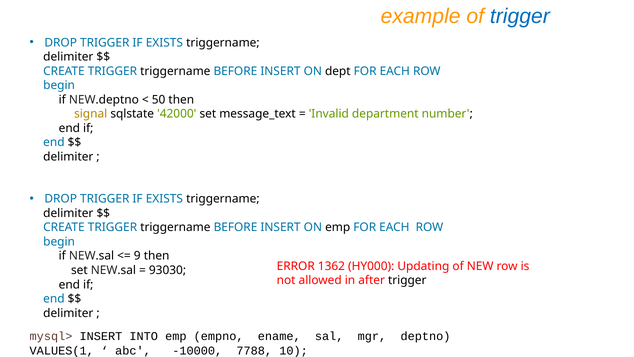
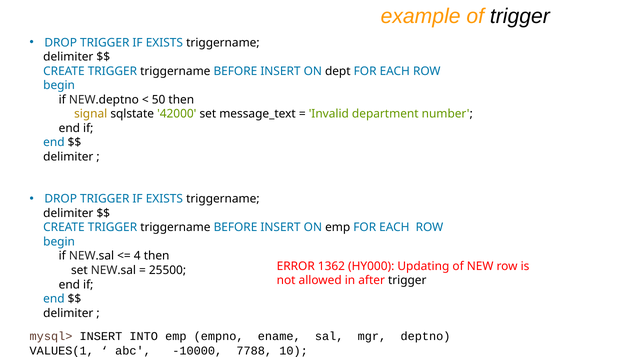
trigger at (520, 17) colour: blue -> black
9: 9 -> 4
93030: 93030 -> 25500
